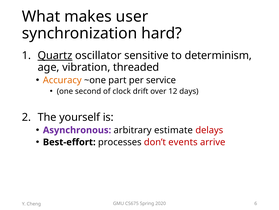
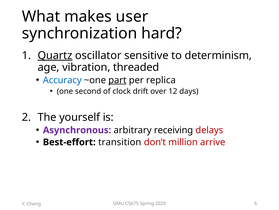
Accuracy colour: orange -> blue
part underline: none -> present
service: service -> replica
estimate: estimate -> receiving
processes: processes -> transition
events: events -> million
